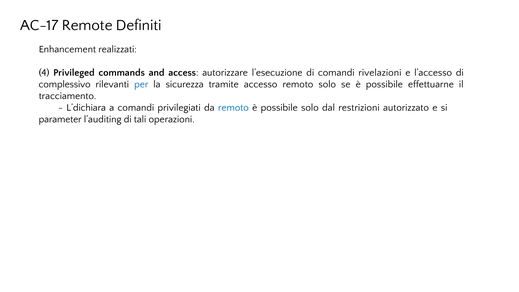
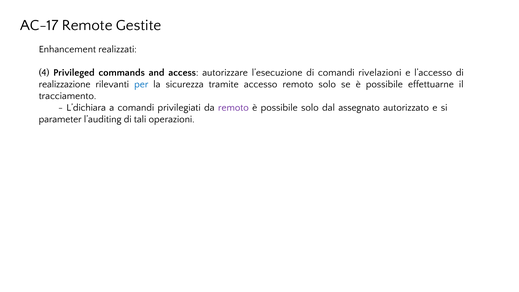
Definiti: Definiti -> Gestite
complessivo: complessivo -> realizzazione
remoto at (233, 108) colour: blue -> purple
restrizioni: restrizioni -> assegnato
